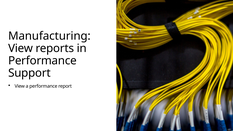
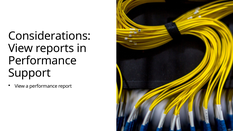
Manufacturing: Manufacturing -> Considerations
